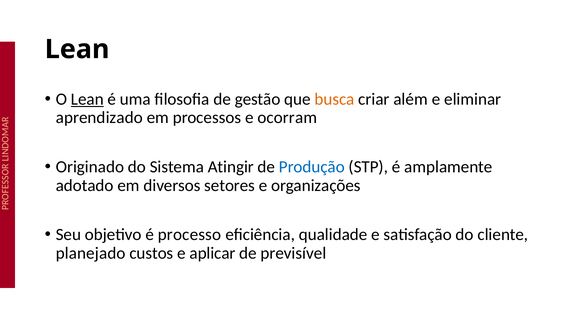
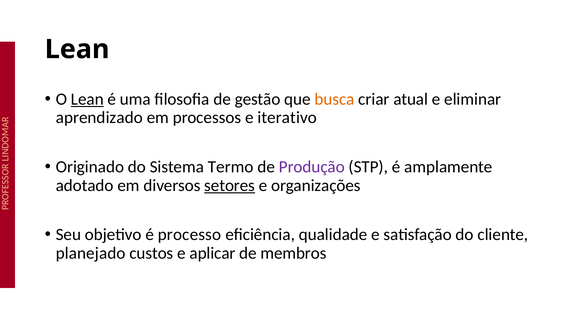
além: além -> atual
ocorram: ocorram -> iterativo
Atingir: Atingir -> Termo
Produção colour: blue -> purple
setores underline: none -> present
previsível: previsível -> membros
